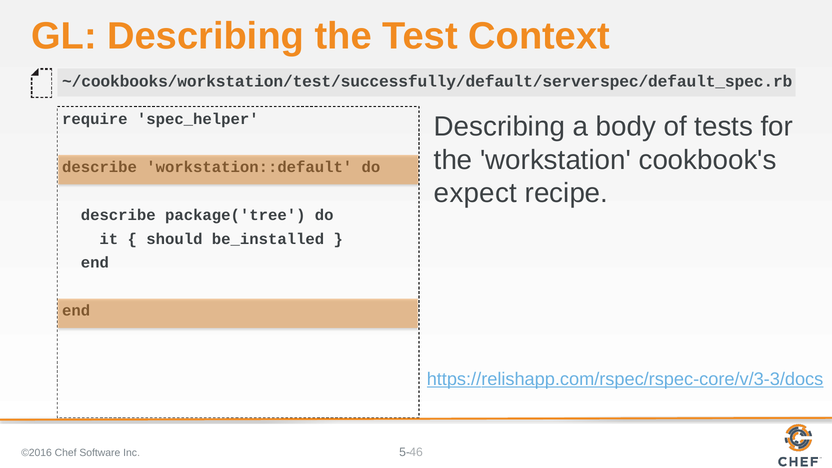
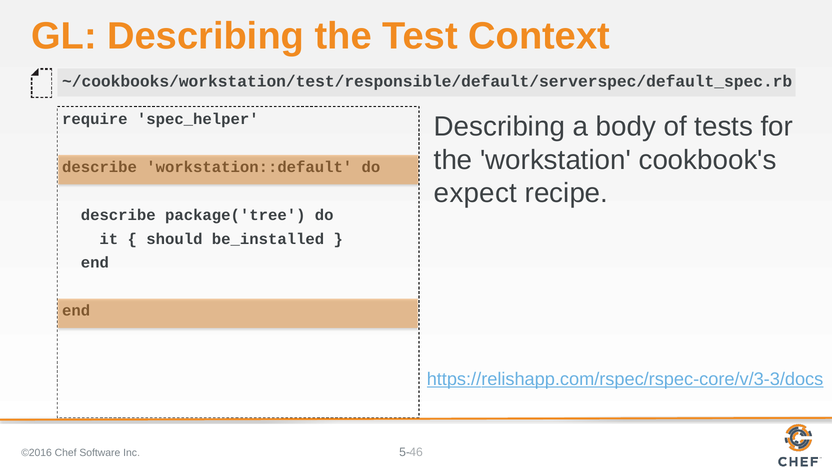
~/cookbooks/workstation/test/successfully/default/serverspec/default_spec.rb: ~/cookbooks/workstation/test/successfully/default/serverspec/default_spec.rb -> ~/cookbooks/workstation/test/responsible/default/serverspec/default_spec.rb
